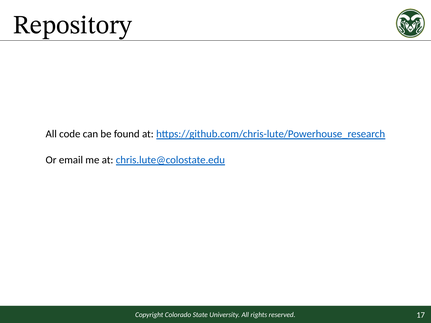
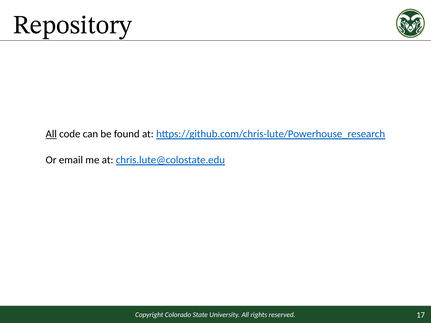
All at (51, 134) underline: none -> present
